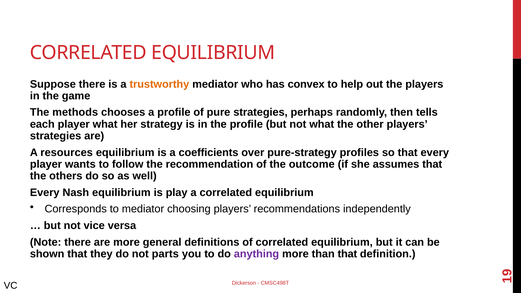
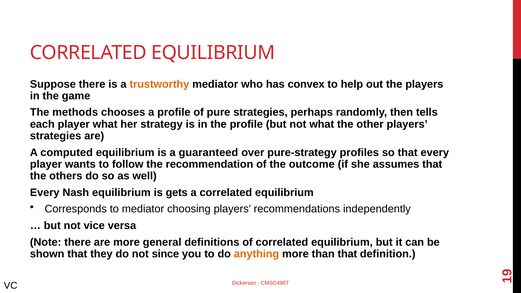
resources: resources -> computed
coefficients: coefficients -> guaranteed
play: play -> gets
parts: parts -> since
anything colour: purple -> orange
